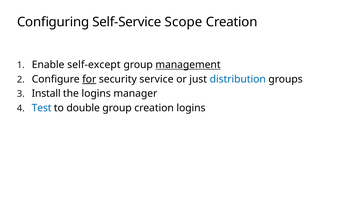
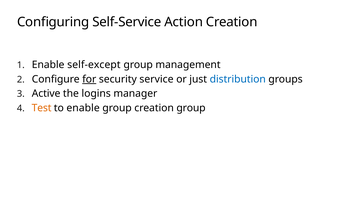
Scope: Scope -> Action
management underline: present -> none
Install: Install -> Active
Test colour: blue -> orange
to double: double -> enable
creation logins: logins -> group
